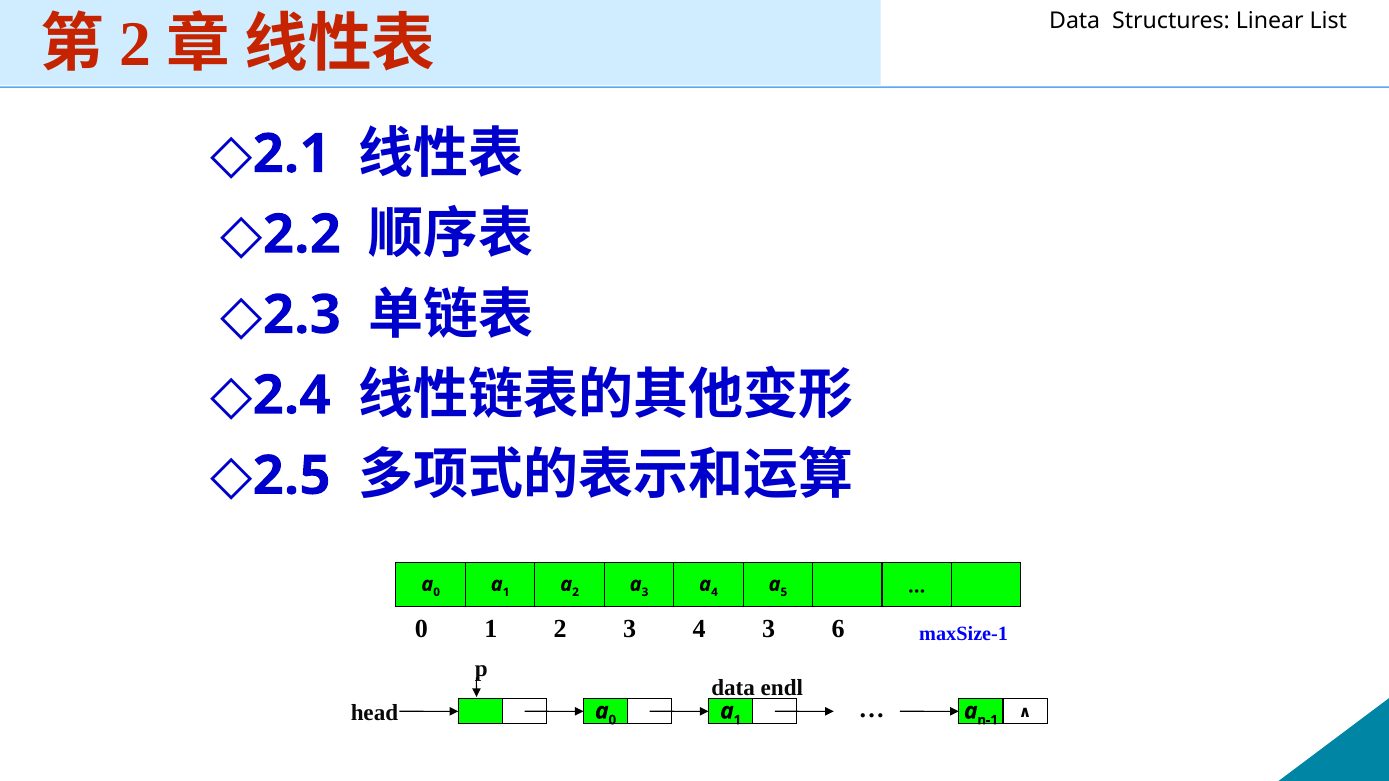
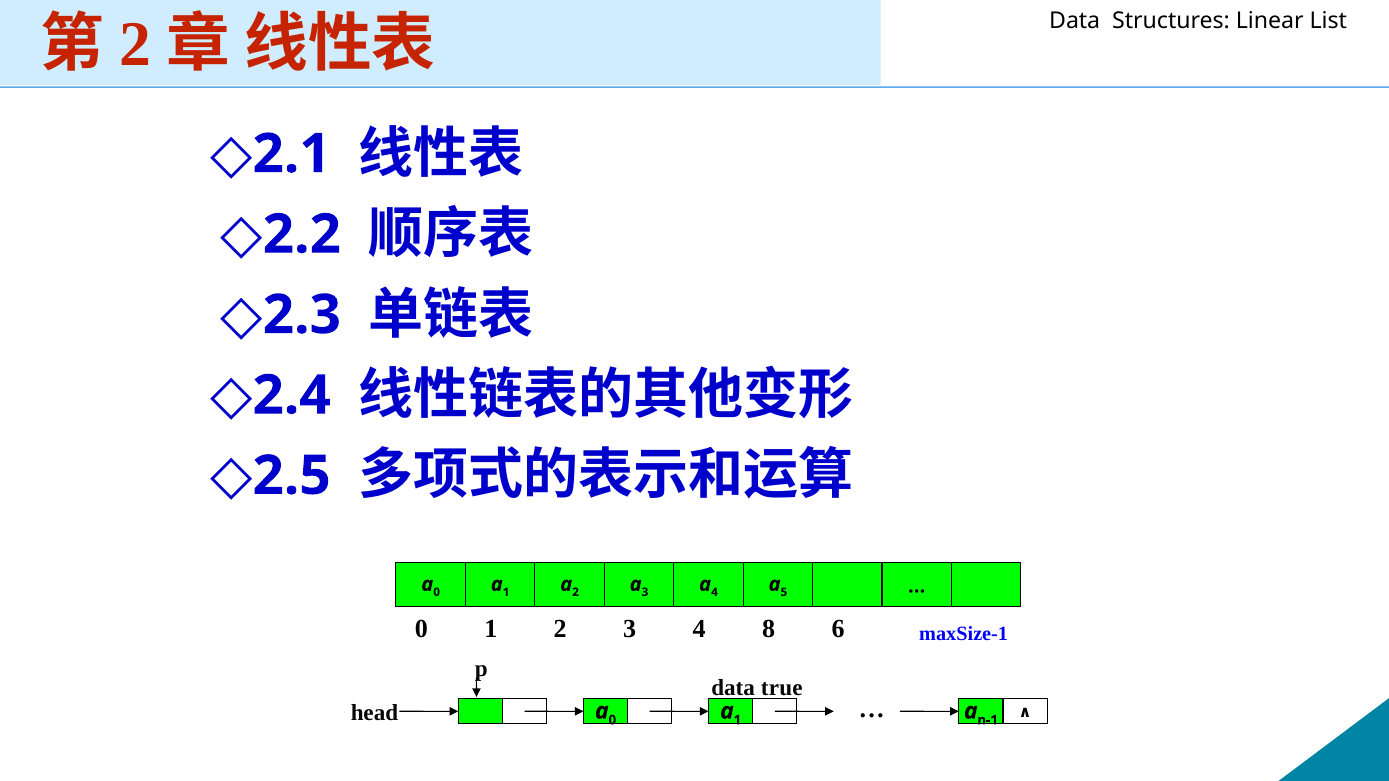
4 3: 3 -> 8
endl: endl -> true
